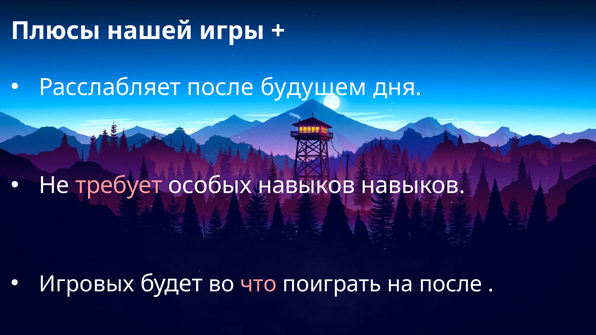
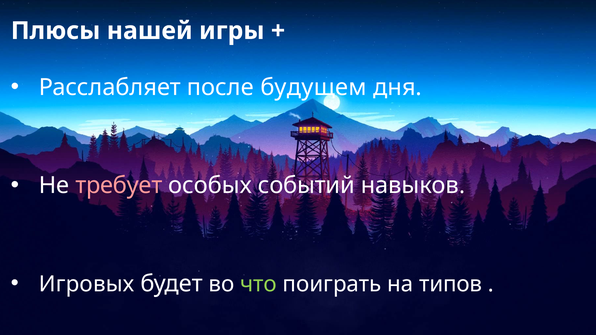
особых навыков: навыков -> событий
что colour: pink -> light green
на после: после -> типов
